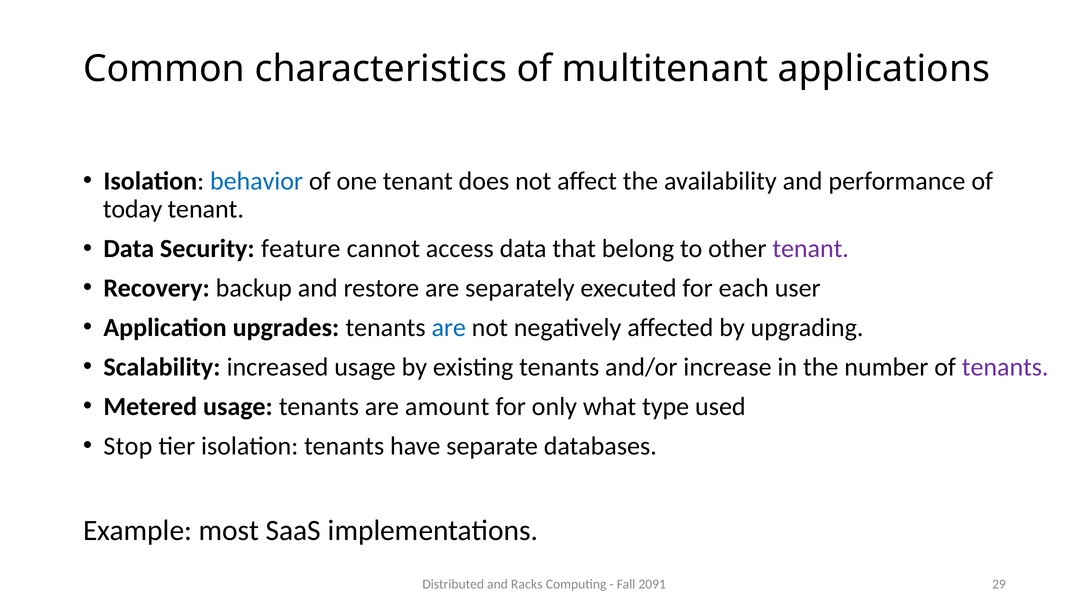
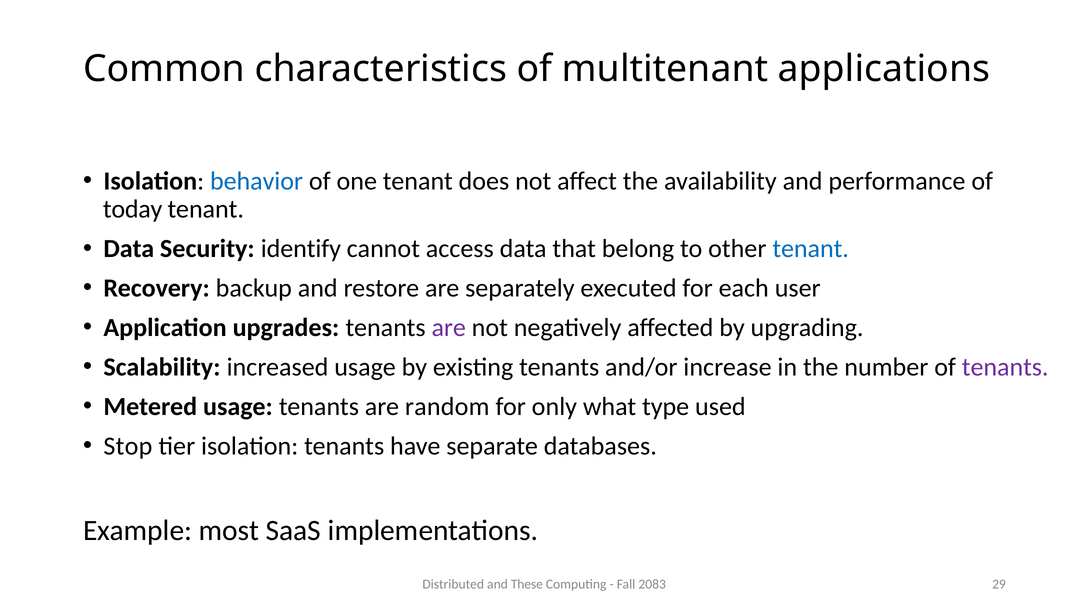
feature: feature -> identify
tenant at (811, 249) colour: purple -> blue
are at (449, 328) colour: blue -> purple
amount: amount -> random
Racks: Racks -> These
2091: 2091 -> 2083
